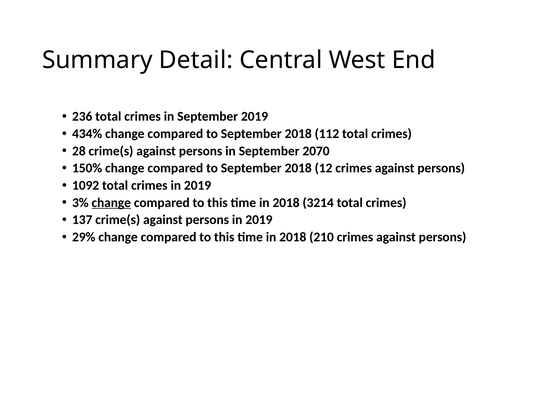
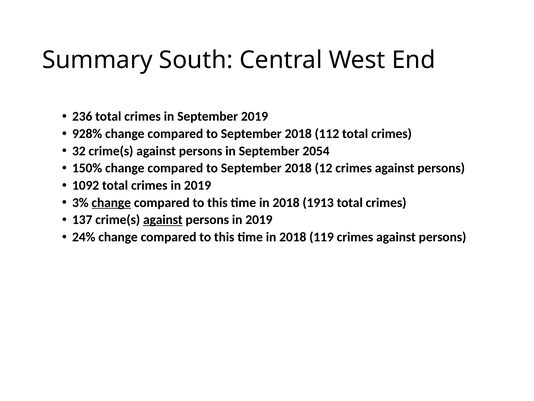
Detail: Detail -> South
434%: 434% -> 928%
28: 28 -> 32
2070: 2070 -> 2054
3214: 3214 -> 1913
against at (163, 220) underline: none -> present
29%: 29% -> 24%
210: 210 -> 119
